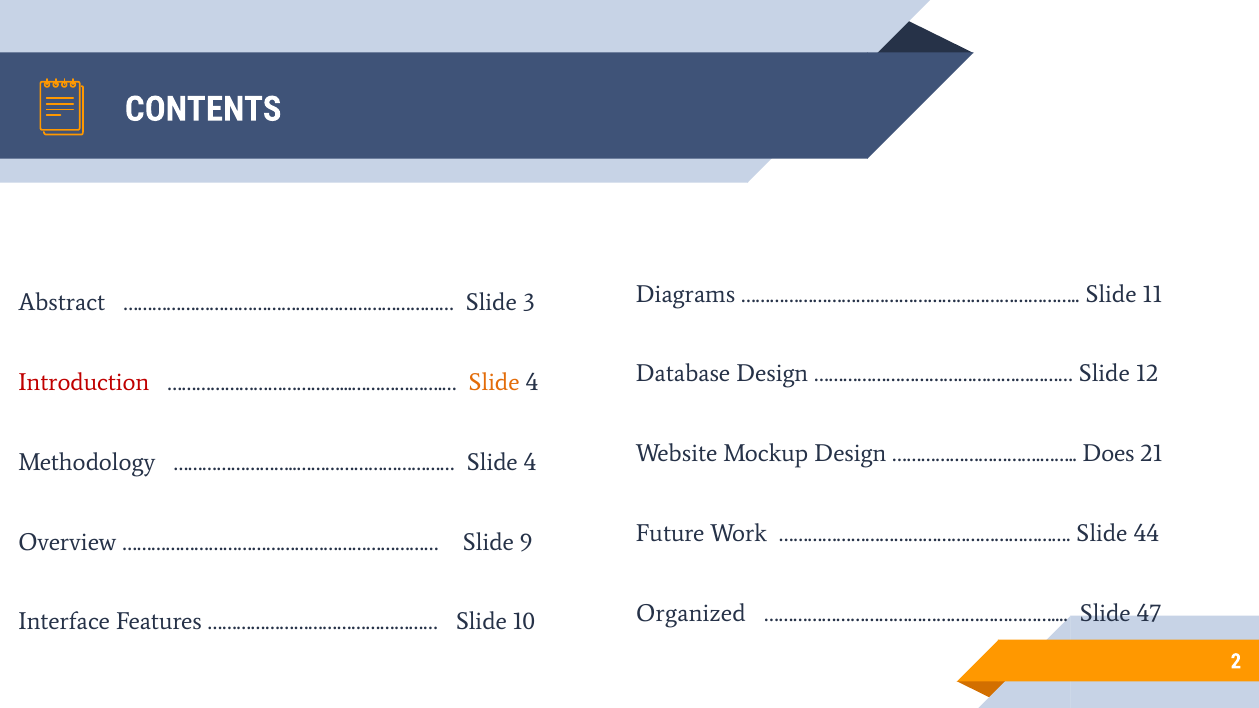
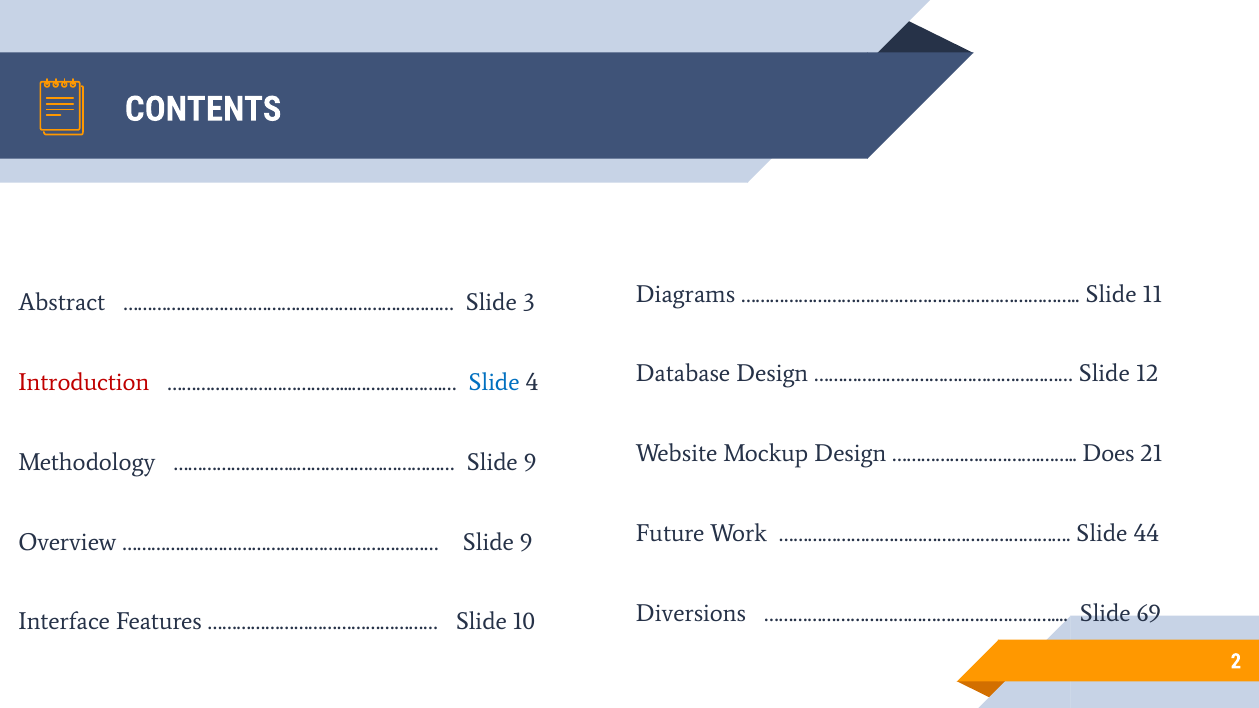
Slide at (494, 383) colour: orange -> blue
4 at (530, 463): 4 -> 9
Organized: Organized -> Diversions
47: 47 -> 69
